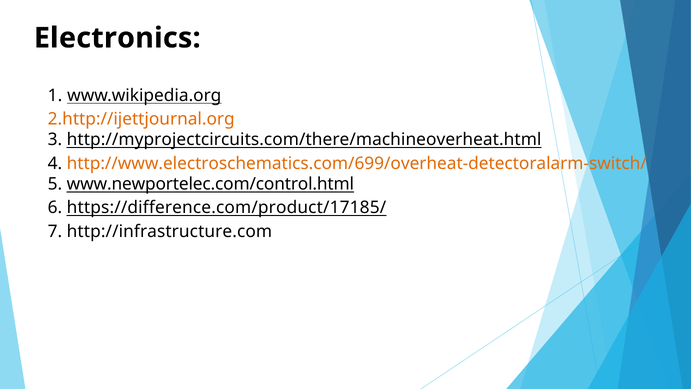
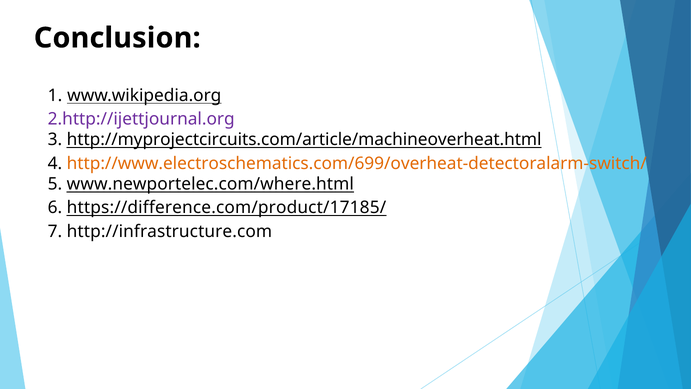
Electronics: Electronics -> Conclusion
2.http://ijettjournal.org colour: orange -> purple
http://myprojectcircuits.com/there/machineoverheat.html: http://myprojectcircuits.com/there/machineoverheat.html -> http://myprojectcircuits.com/article/machineoverheat.html
www.newportelec.com/control.html: www.newportelec.com/control.html -> www.newportelec.com/where.html
